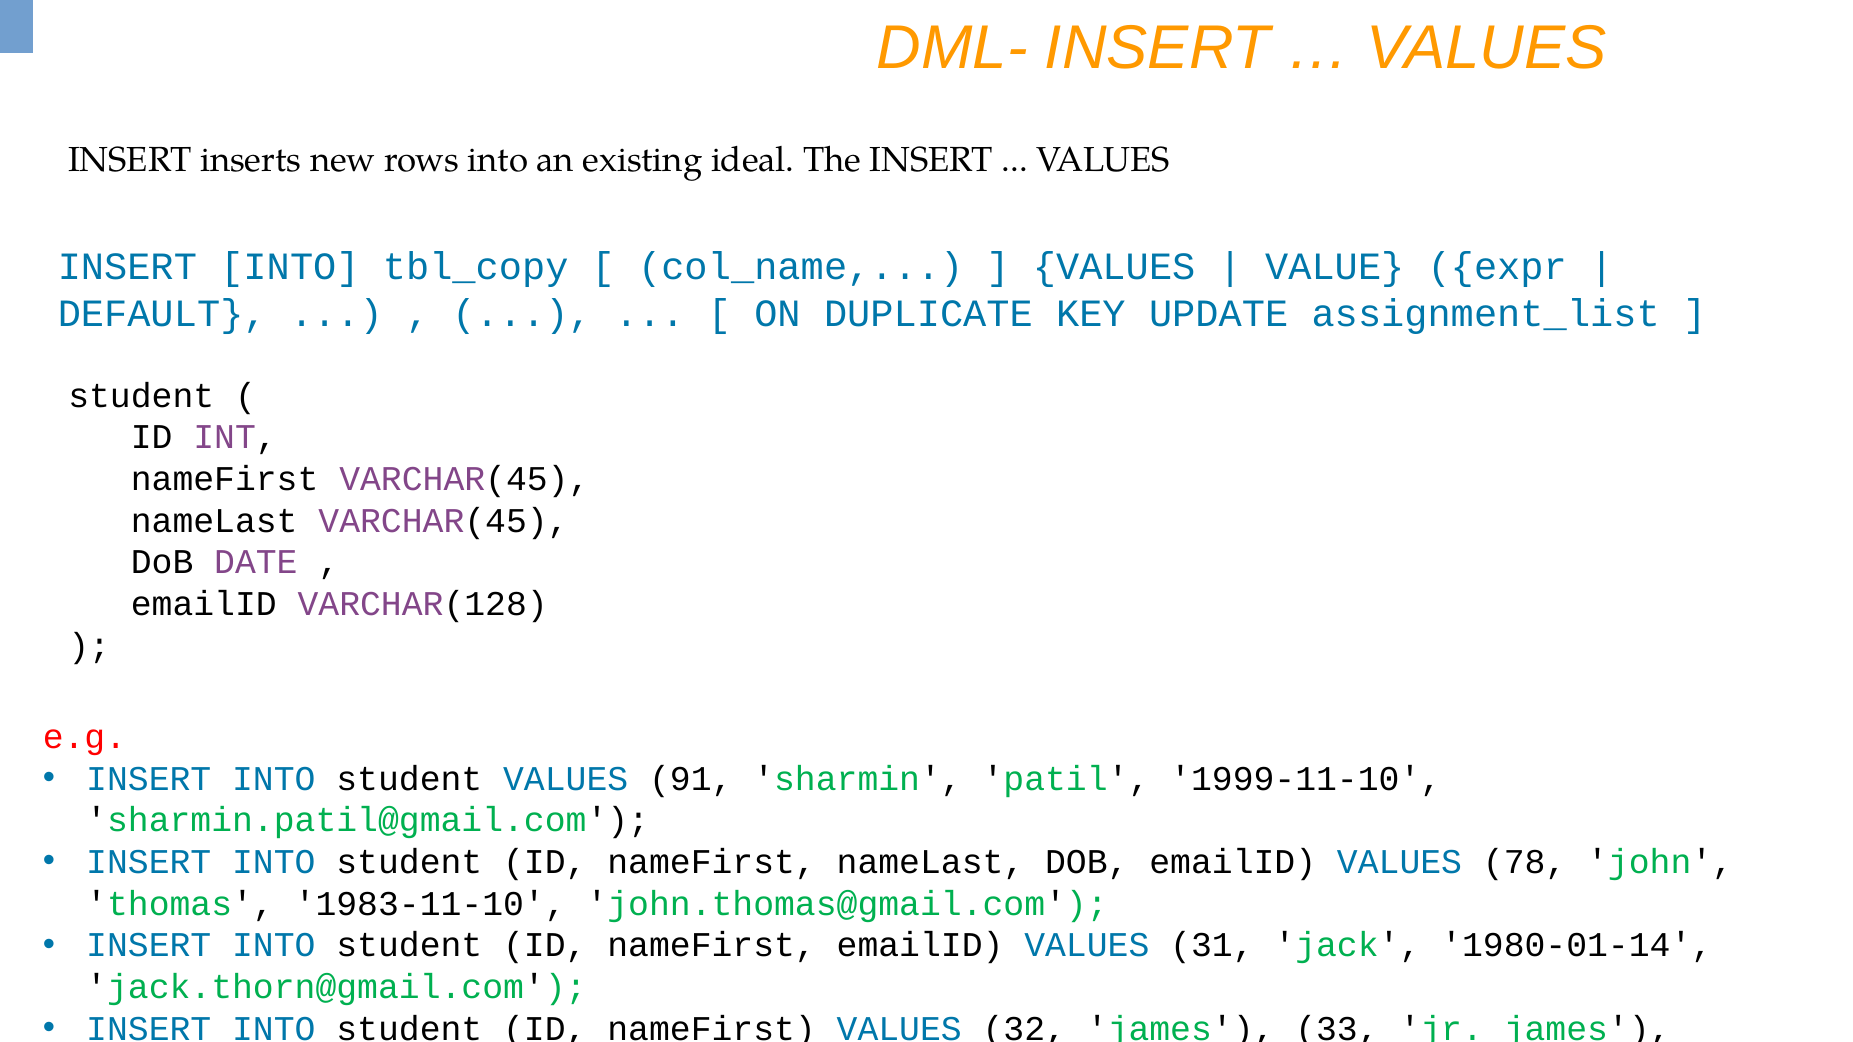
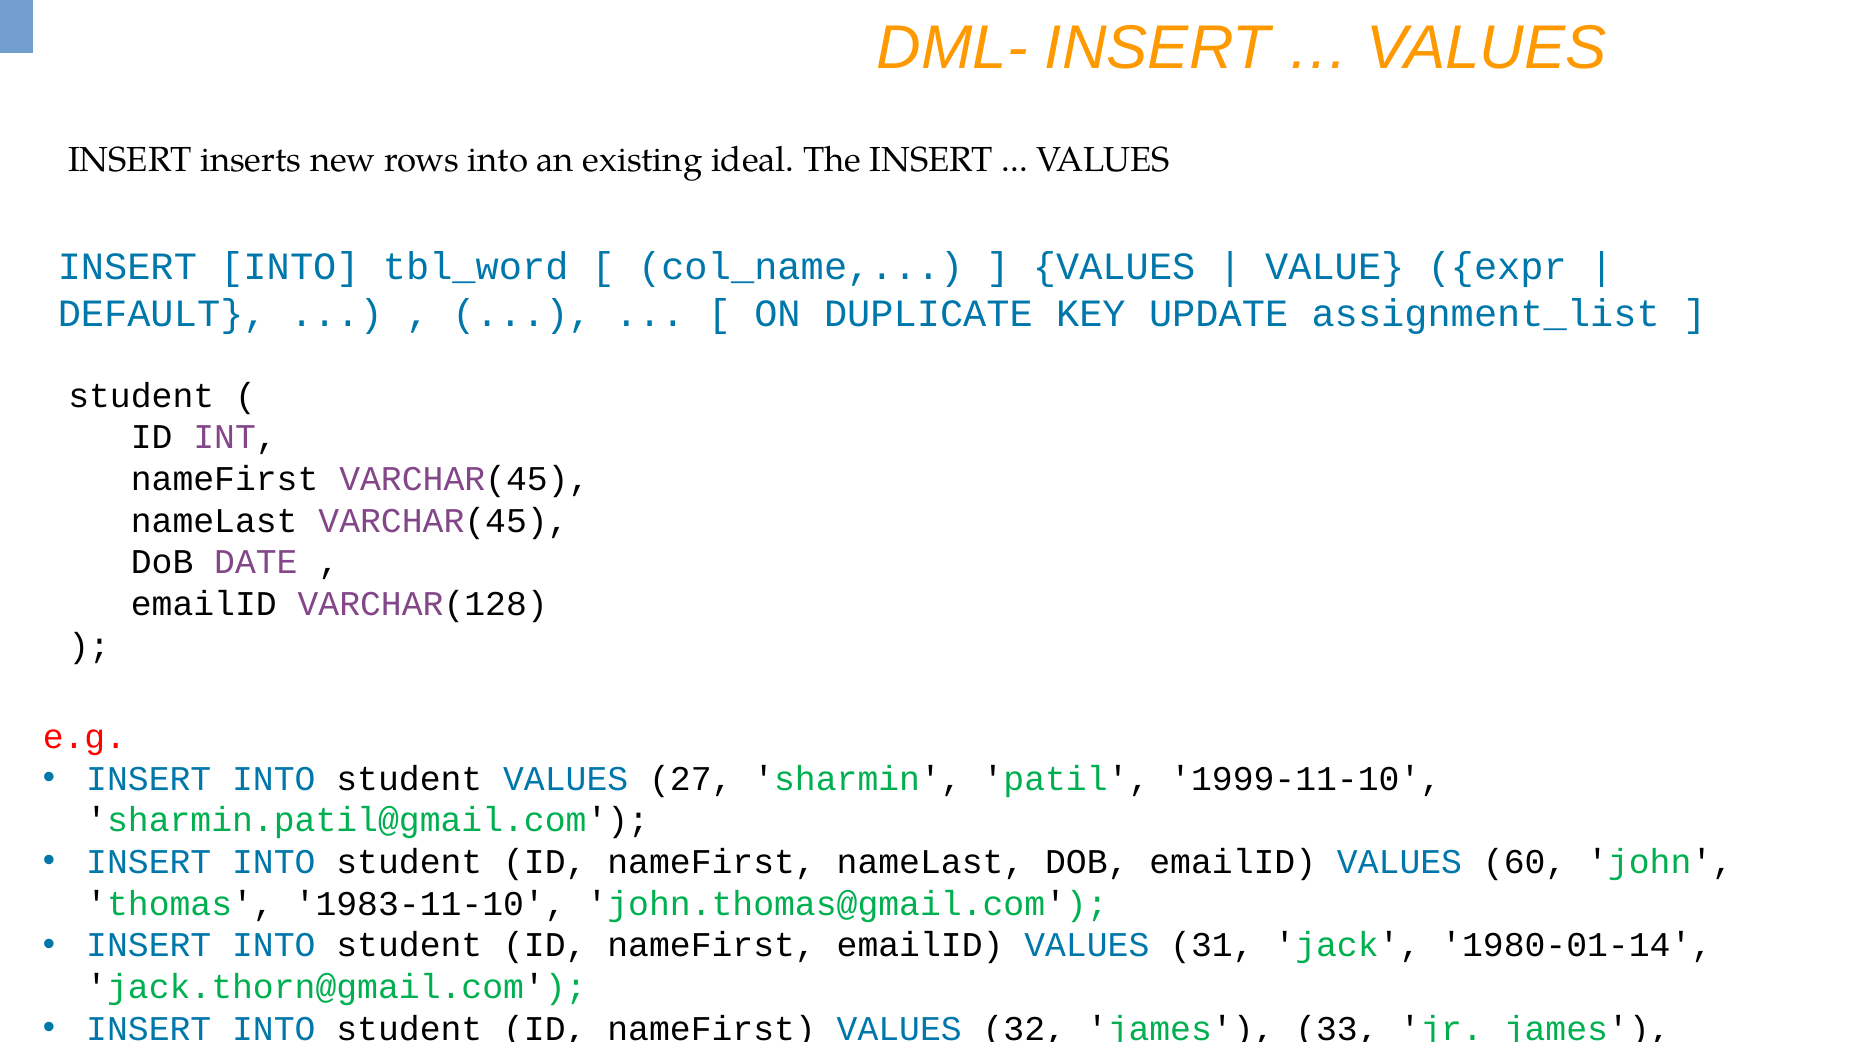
tbl_copy: tbl_copy -> tbl_word
91: 91 -> 27
78: 78 -> 60
